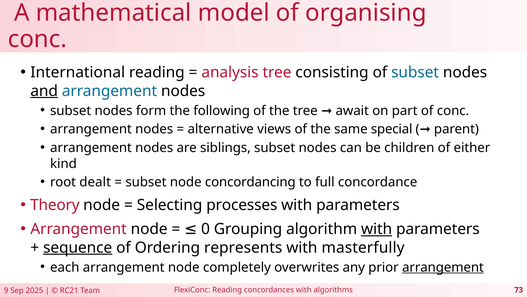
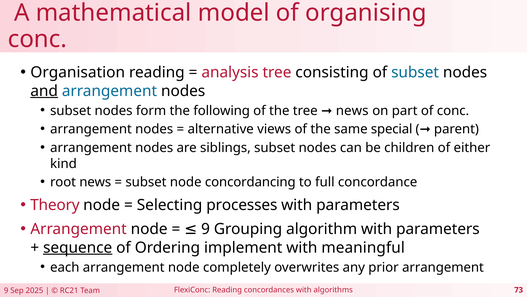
International: International -> Organisation
tree await: await -> news
root dealt: dealt -> news
0 at (206, 229): 0 -> 9
with at (377, 229) underline: present -> none
represents: represents -> implement
masterfully: masterfully -> meaningful
arrangement at (443, 267) underline: present -> none
